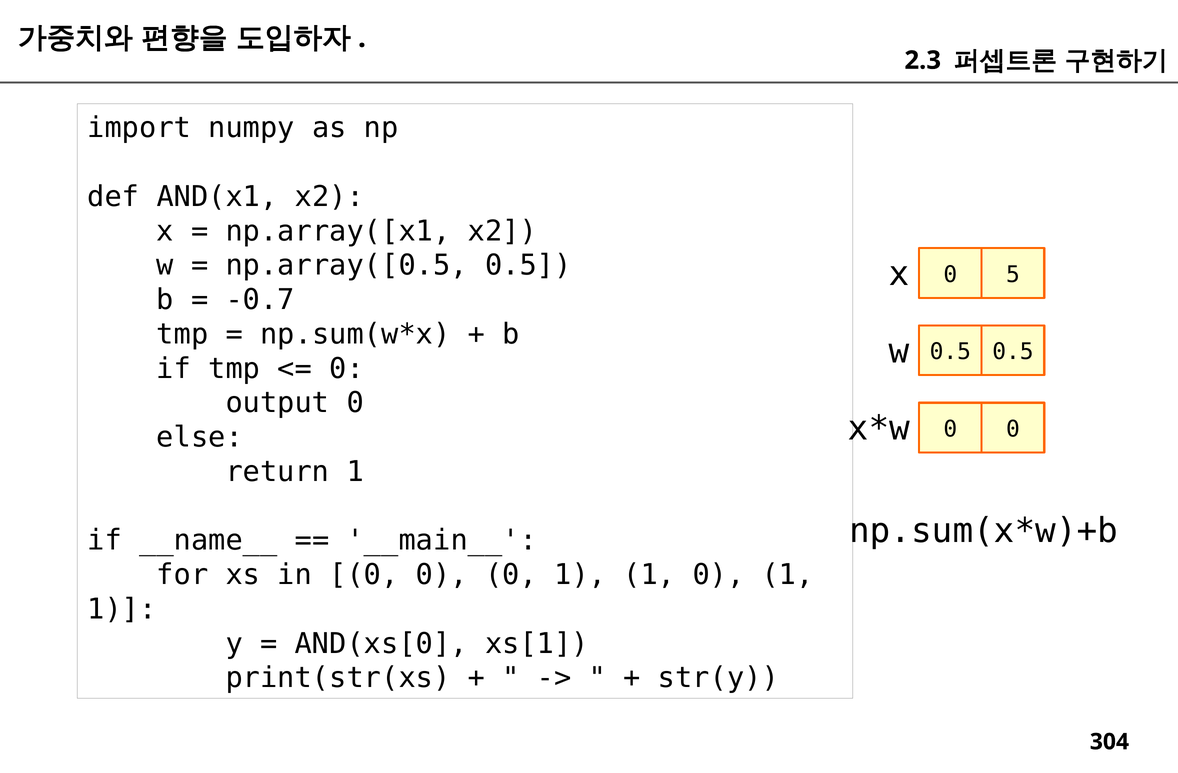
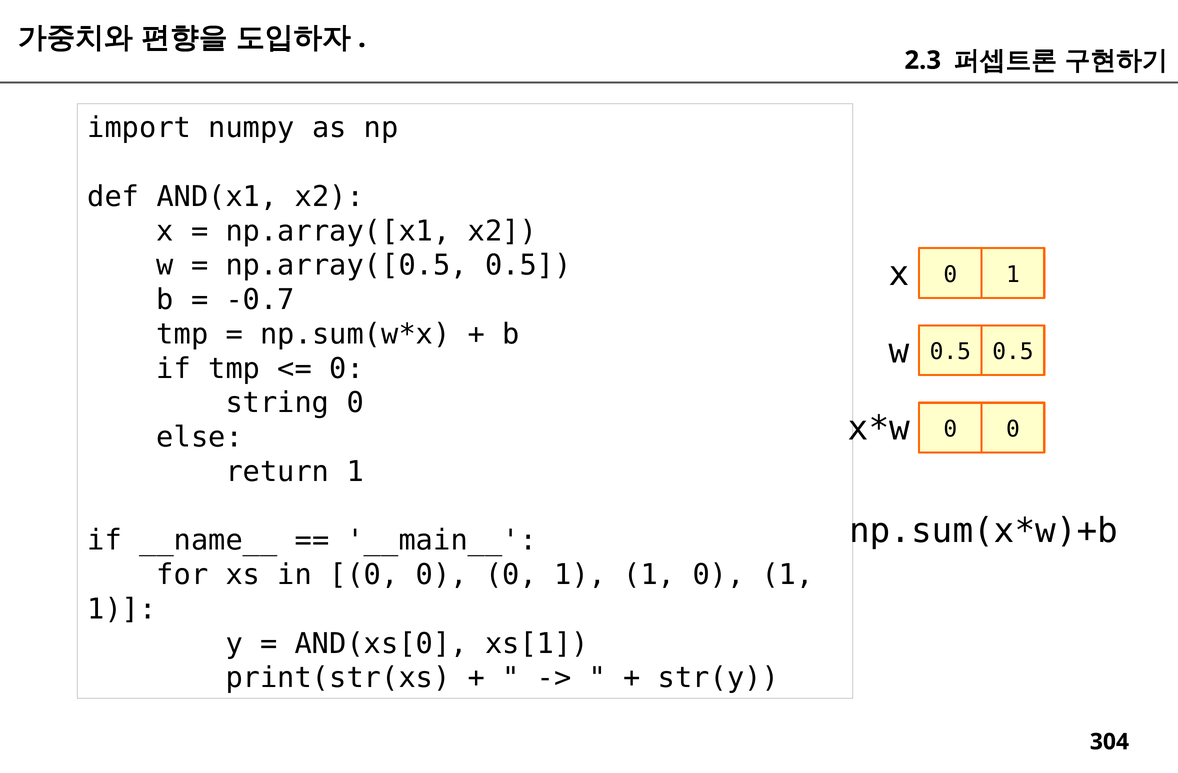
x 0 5: 5 -> 1
output: output -> string
